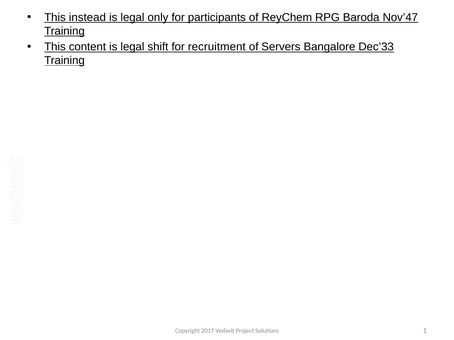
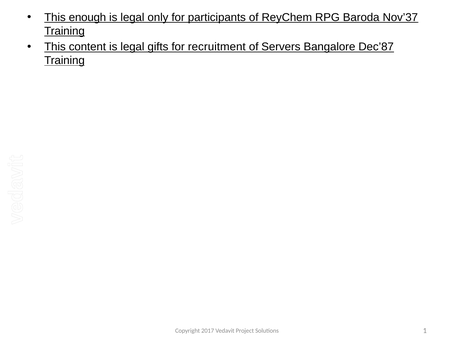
instead: instead -> enough
Nov’47: Nov’47 -> Nov’37
shift: shift -> gifts
Dec’33: Dec’33 -> Dec’87
